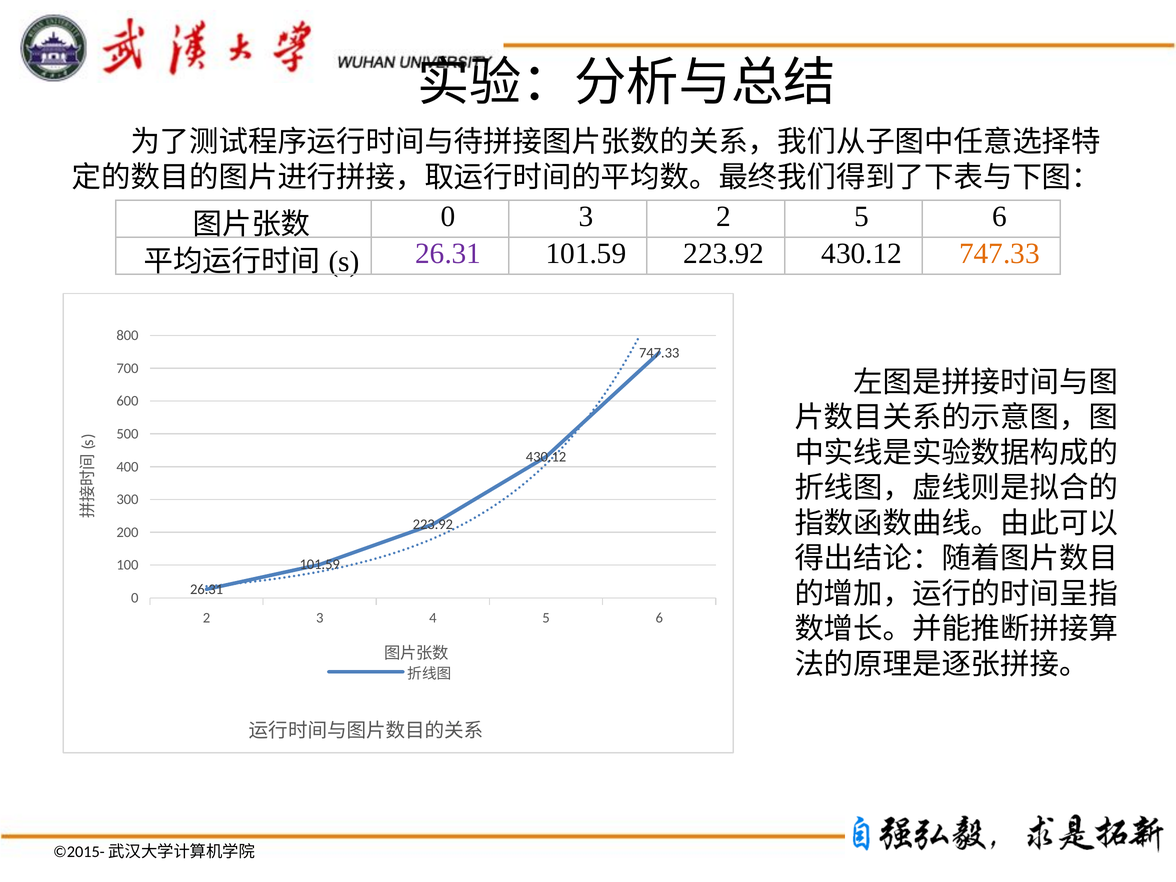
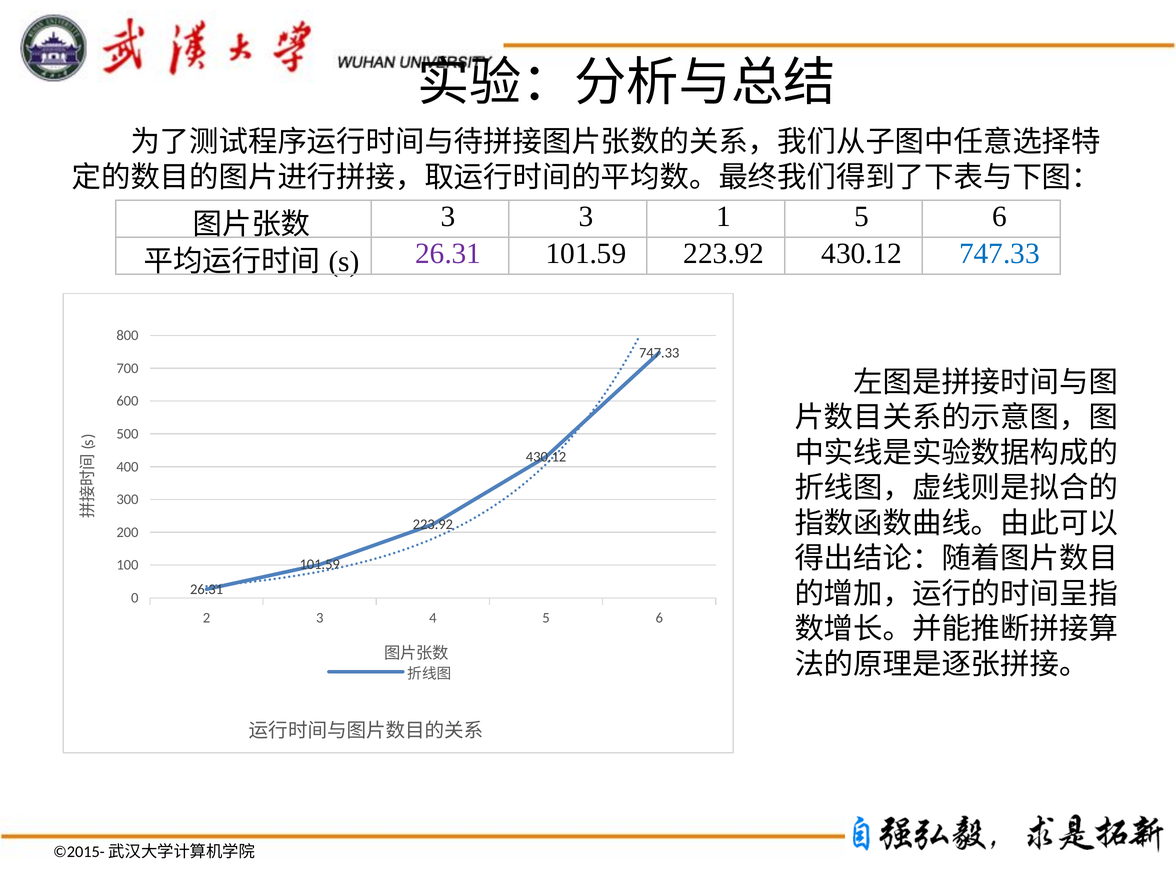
0 at (448, 217): 0 -> 3
3 2: 2 -> 1
747.33 at (999, 254) colour: orange -> blue
